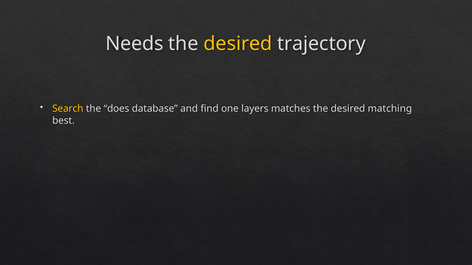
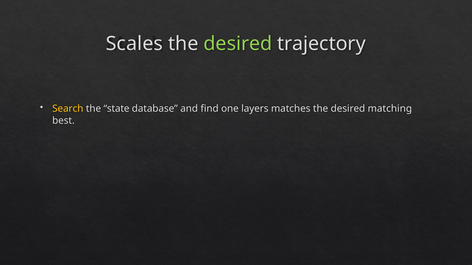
Needs: Needs -> Scales
desired at (238, 44) colour: yellow -> light green
does: does -> state
